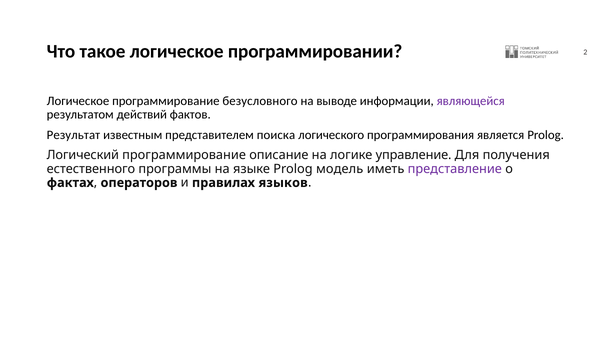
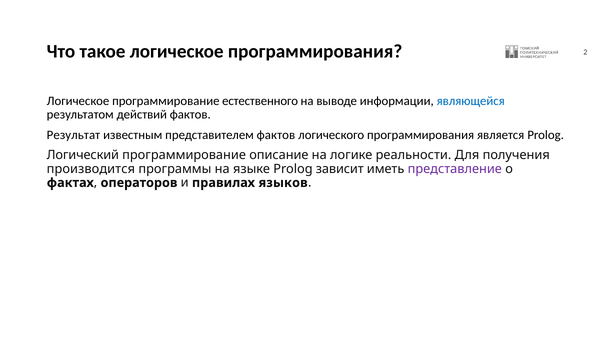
логическое программировании: программировании -> программирования
безусловного: безусловного -> естественного
являющейся colour: purple -> blue
представителем поиска: поиска -> фактов
управление: управление -> реальности
естественного: естественного -> производится
модель: модель -> зависит
